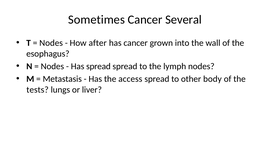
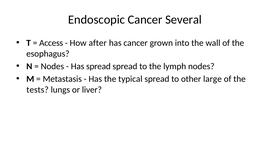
Sometimes: Sometimes -> Endoscopic
Nodes at (51, 43): Nodes -> Access
access: access -> typical
body: body -> large
